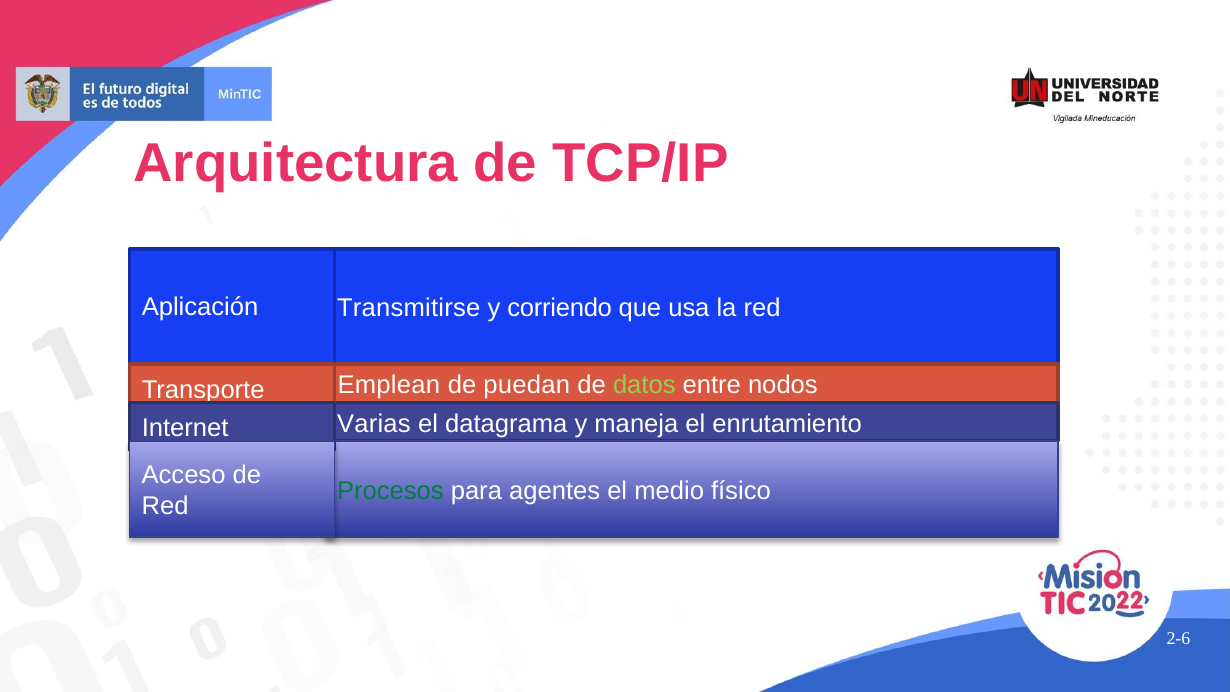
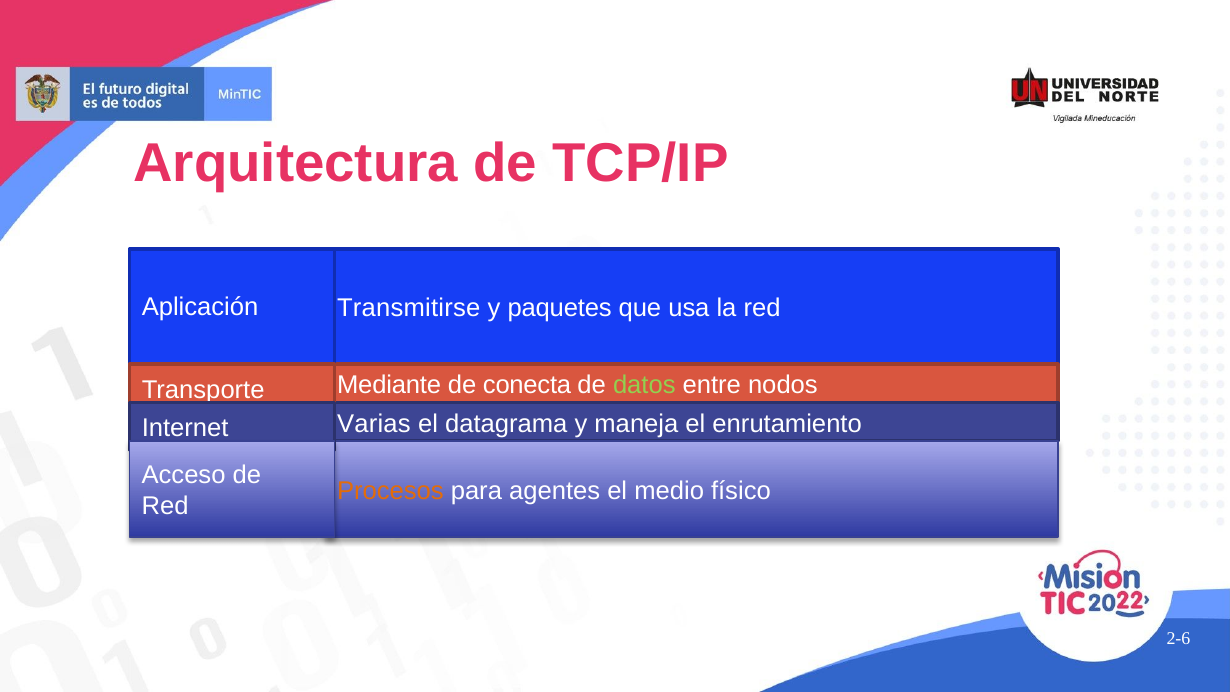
corriendo: corriendo -> paquetes
Emplean: Emplean -> Mediante
puedan: puedan -> conecta
Procesos colour: green -> orange
